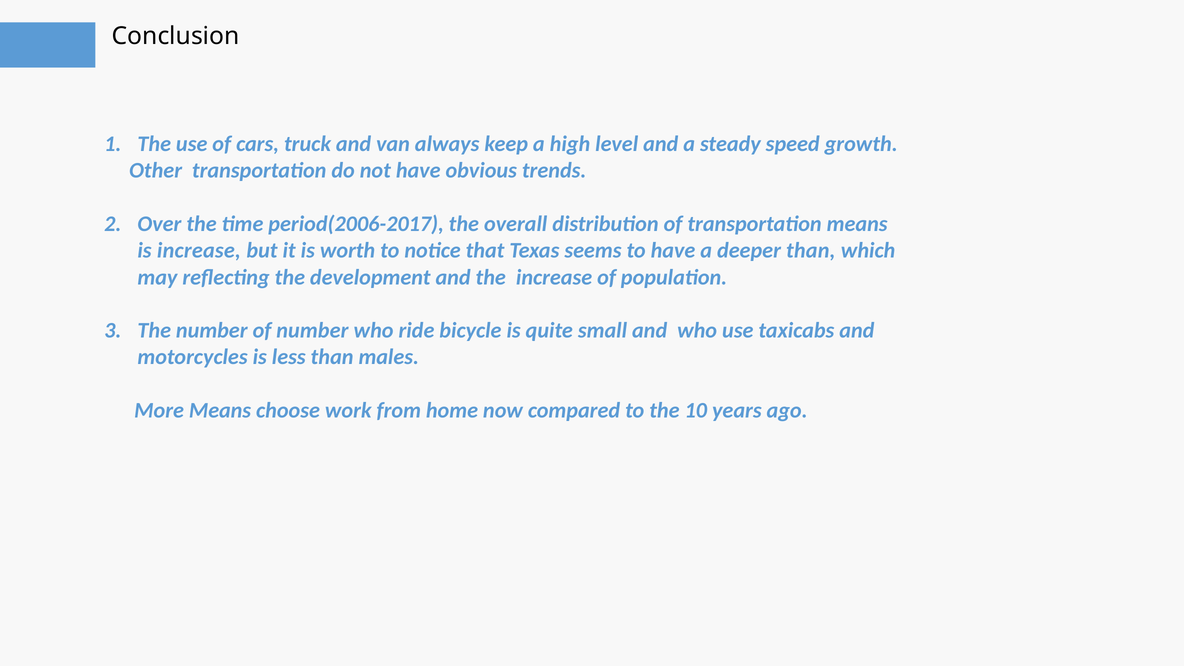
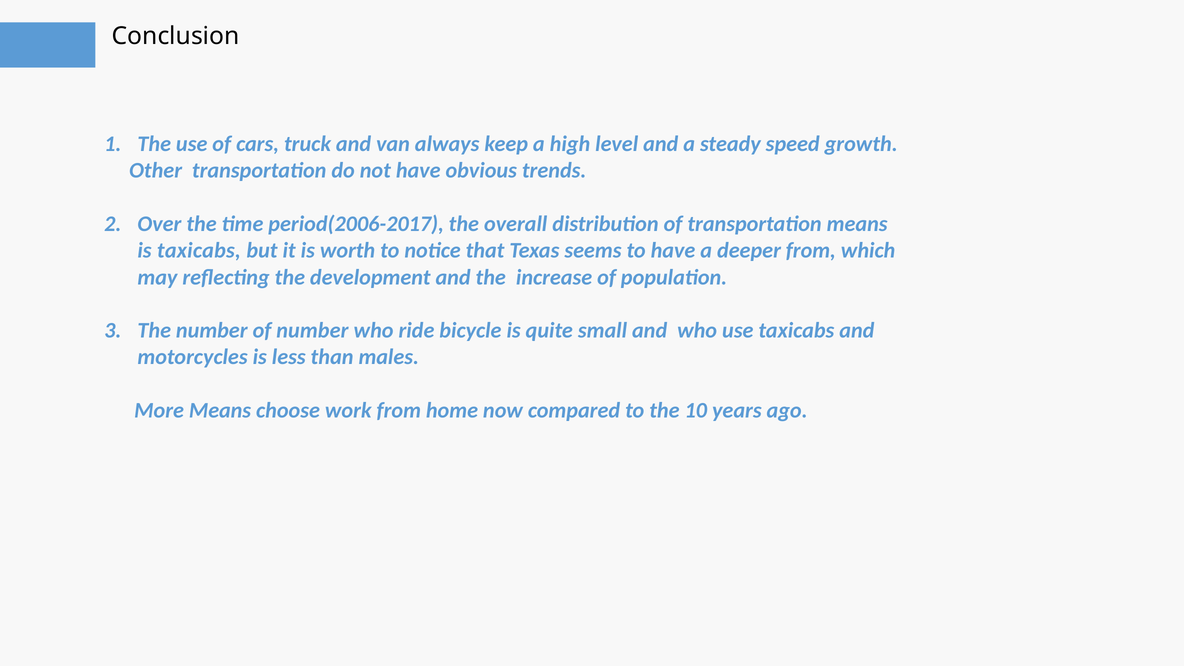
is increase: increase -> taxicabs
deeper than: than -> from
